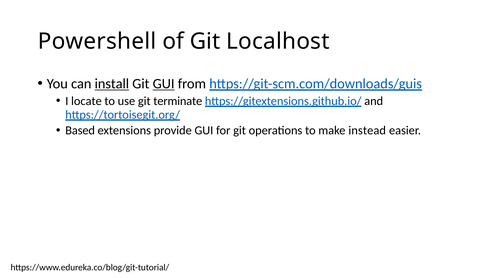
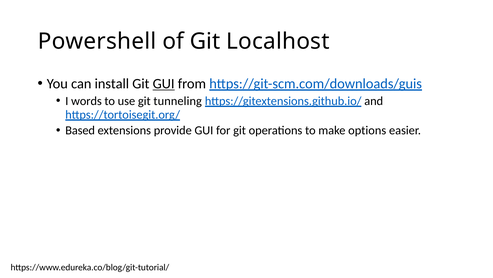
install underline: present -> none
locate: locate -> words
terminate: terminate -> tunneling
instead: instead -> options
